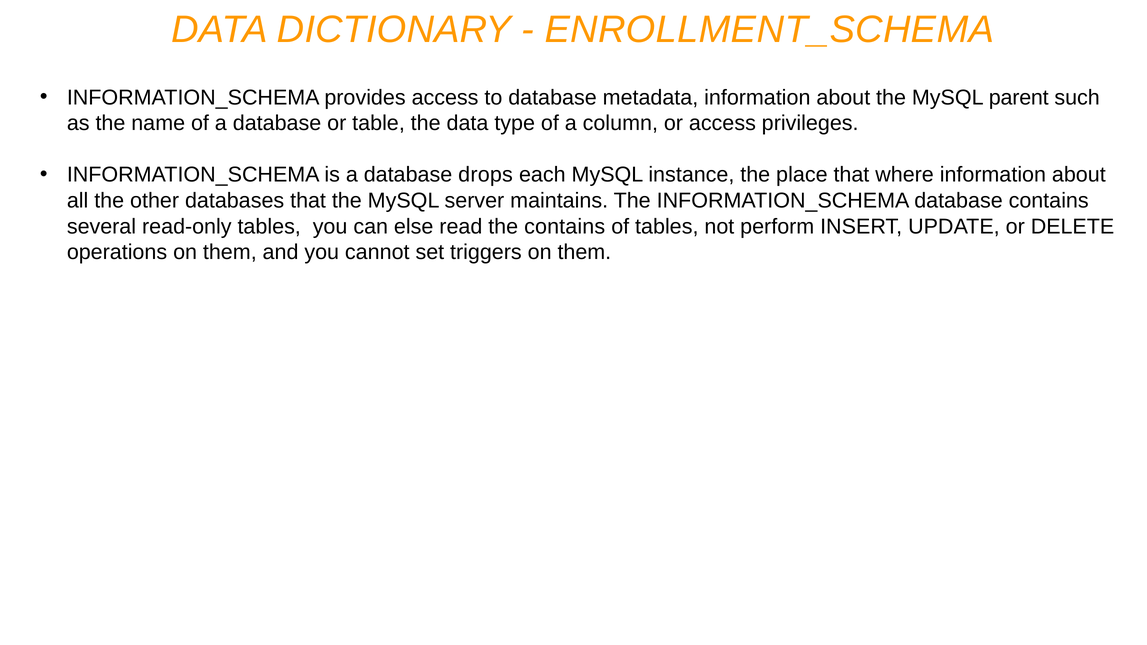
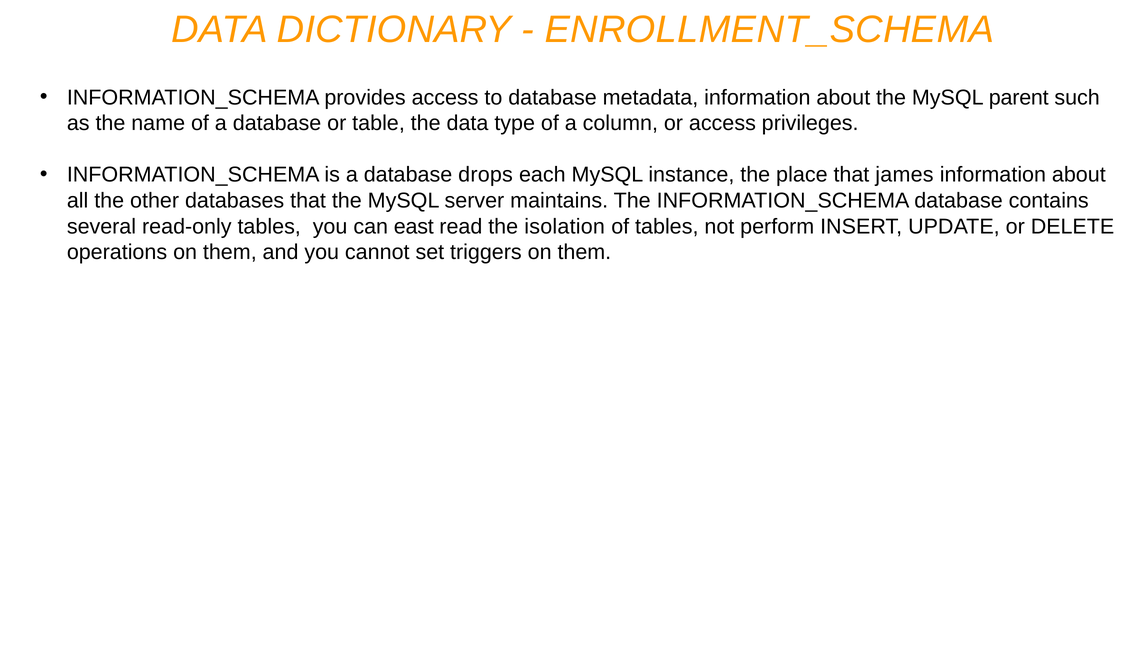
where: where -> james
else: else -> east
the contains: contains -> isolation
